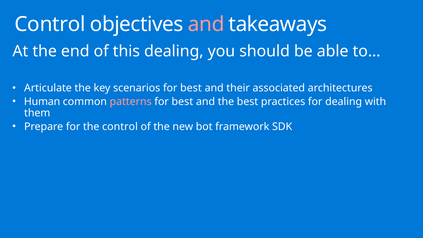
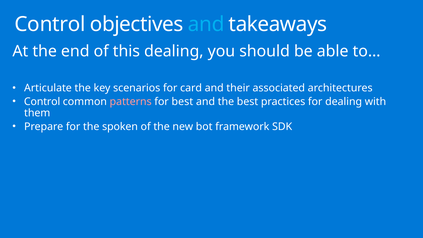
and at (206, 24) colour: pink -> light blue
scenarios for best: best -> card
Human at (42, 102): Human -> Control
the control: control -> spoken
